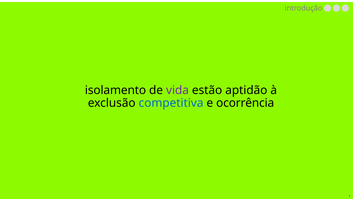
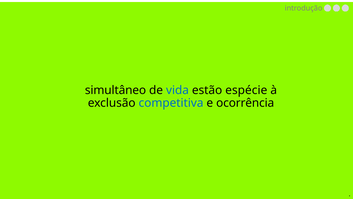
isolamento: isolamento -> simultâneo
vida colour: purple -> blue
aptidão: aptidão -> espécie
